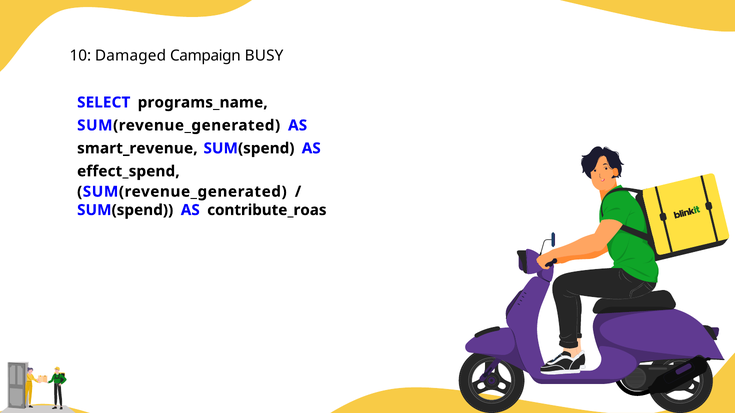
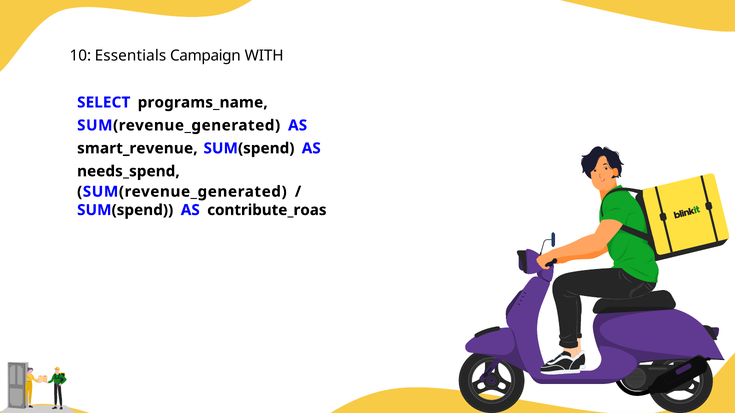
Damaged: Damaged -> Essentials
BUSY: BUSY -> WITH
effect_spend: effect_spend -> needs_spend
